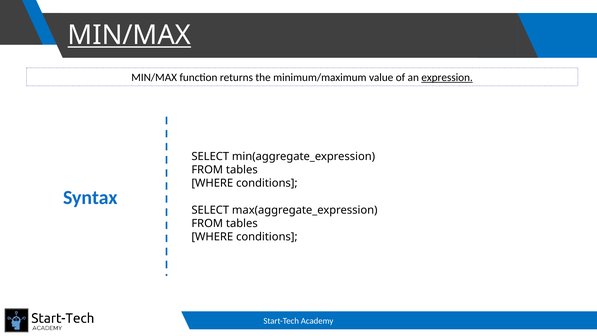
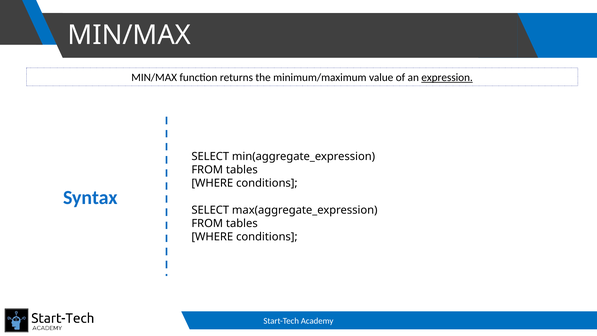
MIN/MAX at (129, 35) underline: present -> none
